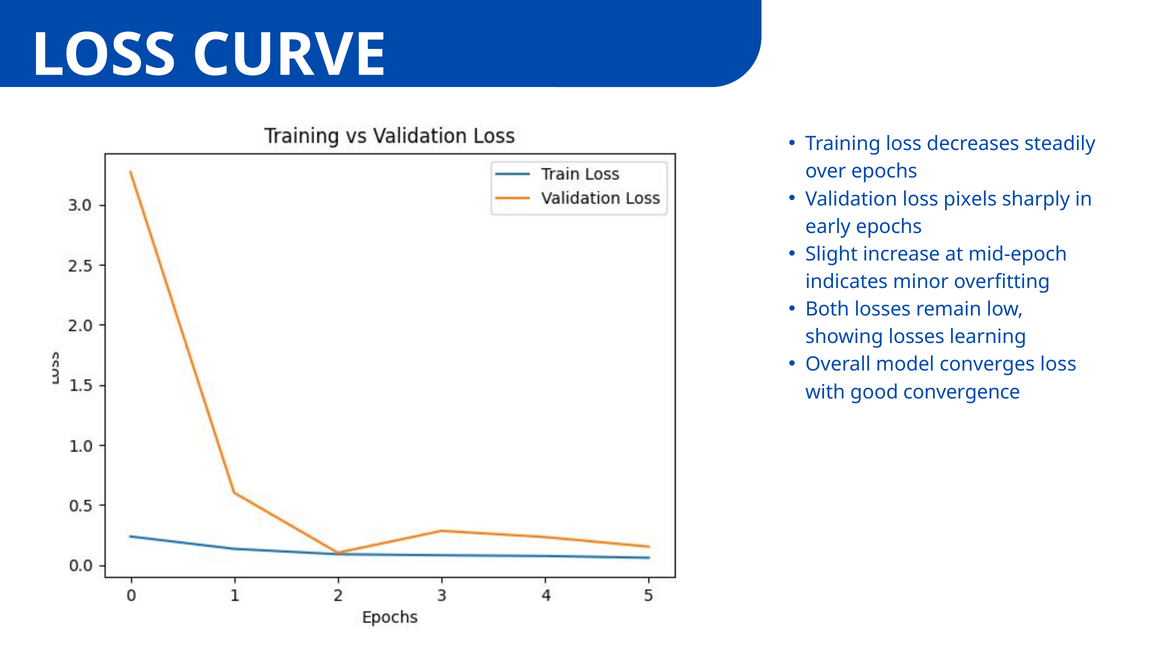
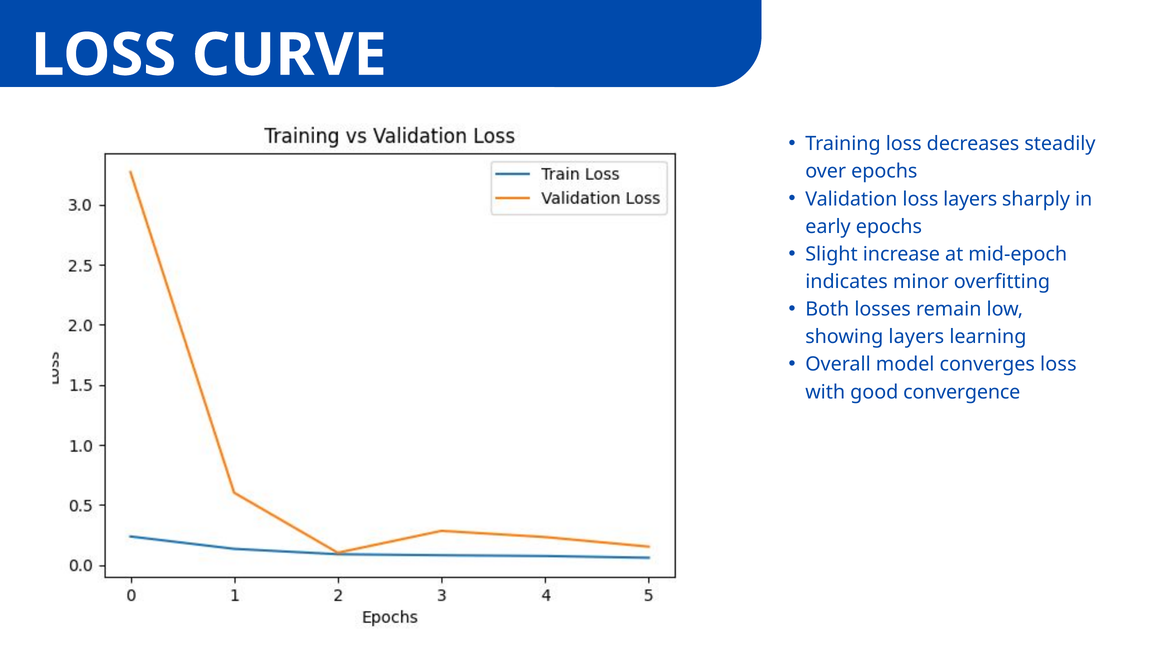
loss pixels: pixels -> layers
showing losses: losses -> layers
